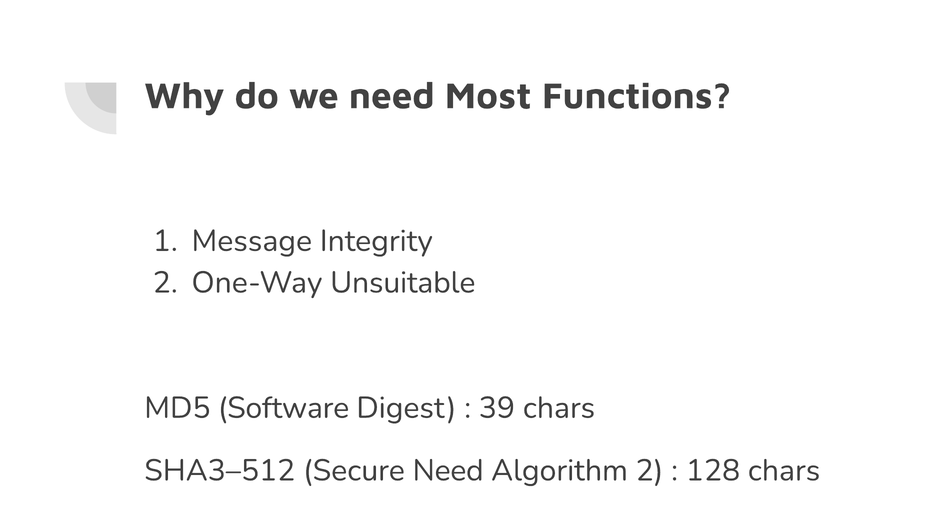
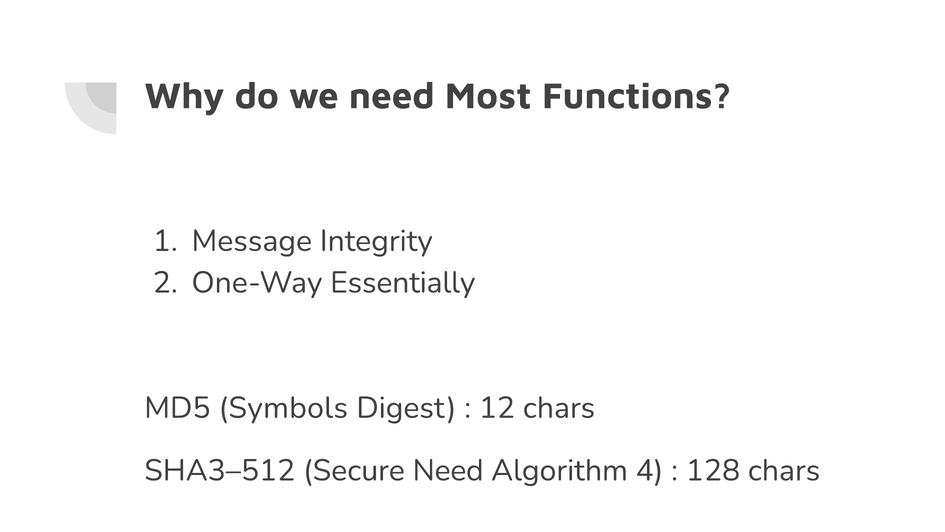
Unsuitable: Unsuitable -> Essentially
Software: Software -> Symbols
39: 39 -> 12
Algorithm 2: 2 -> 4
